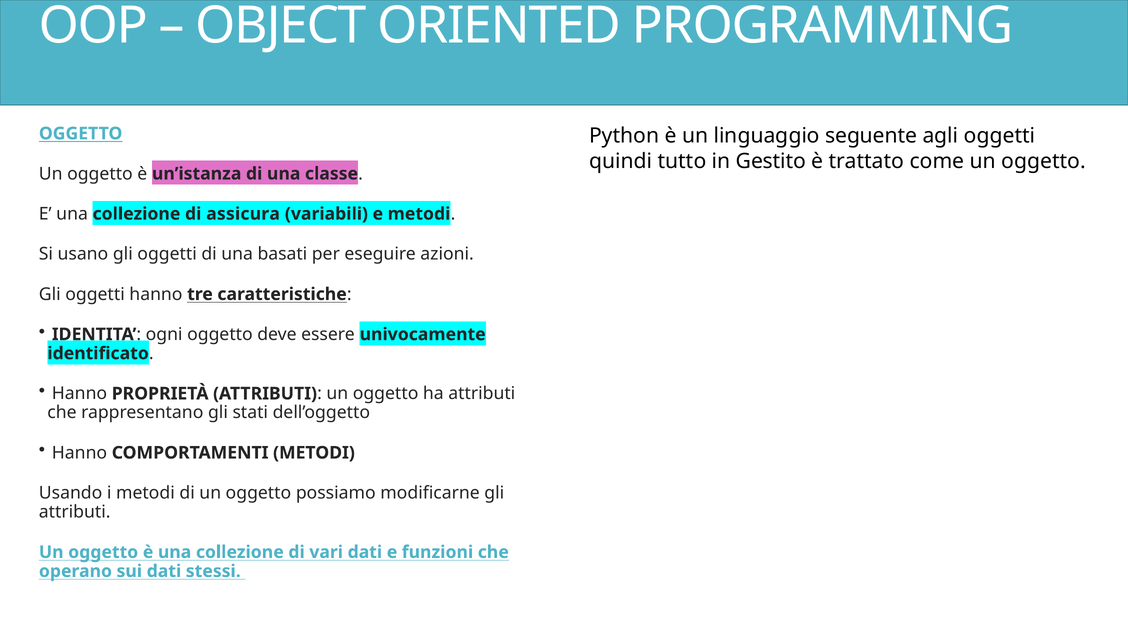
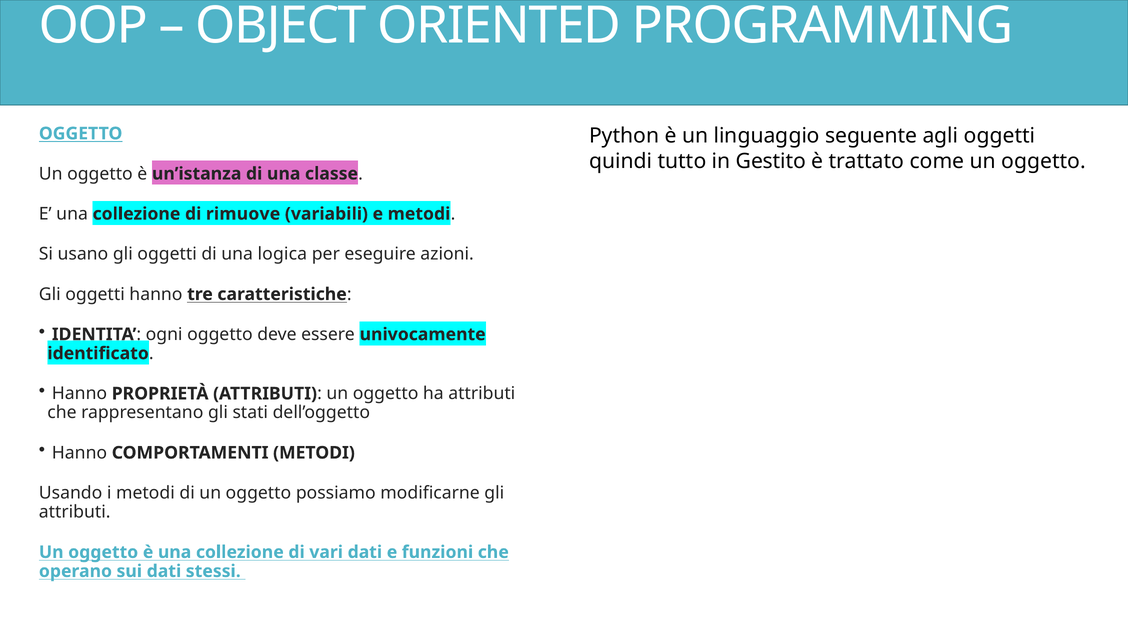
assicura: assicura -> rimuove
basati: basati -> logica
